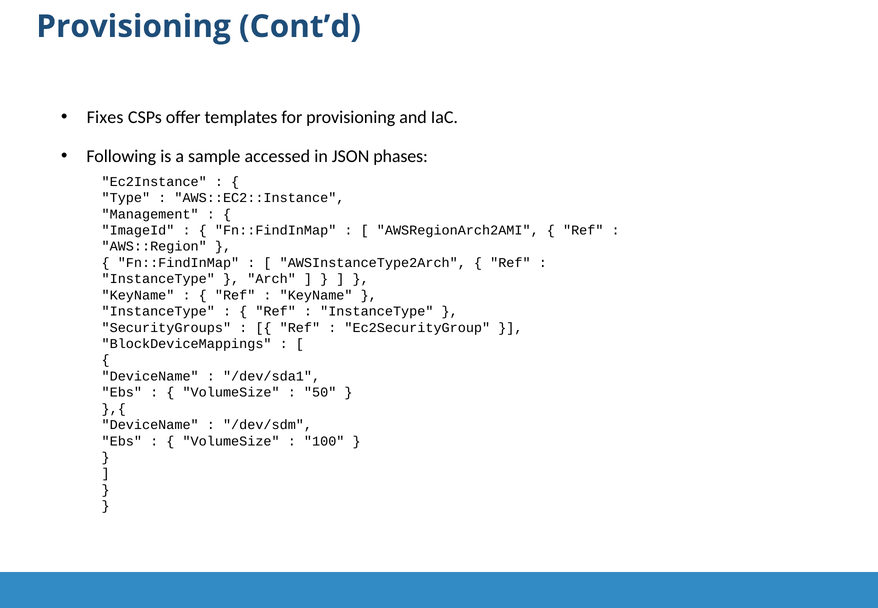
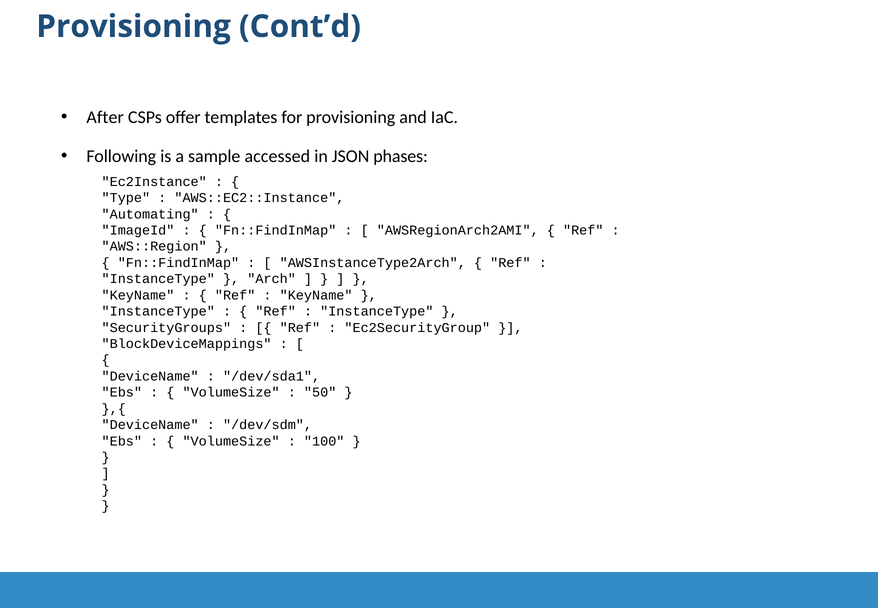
Fixes: Fixes -> After
Management: Management -> Automating
